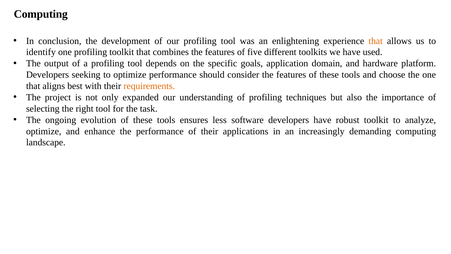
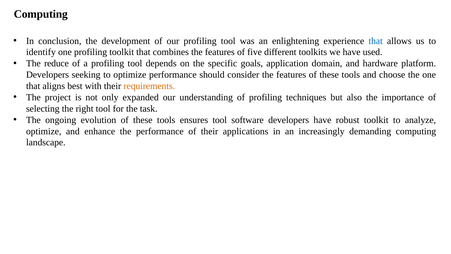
that at (376, 41) colour: orange -> blue
output: output -> reduce
ensures less: less -> tool
